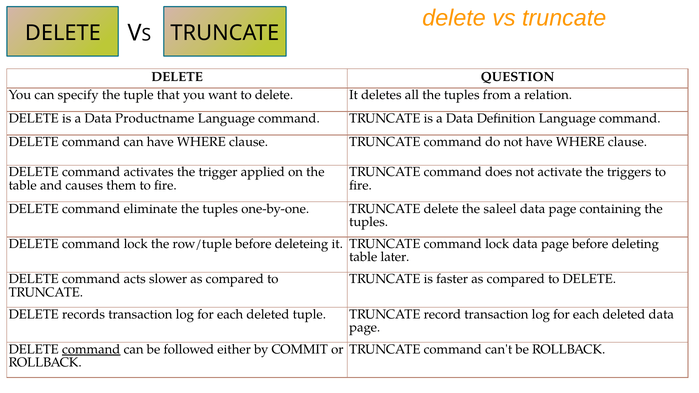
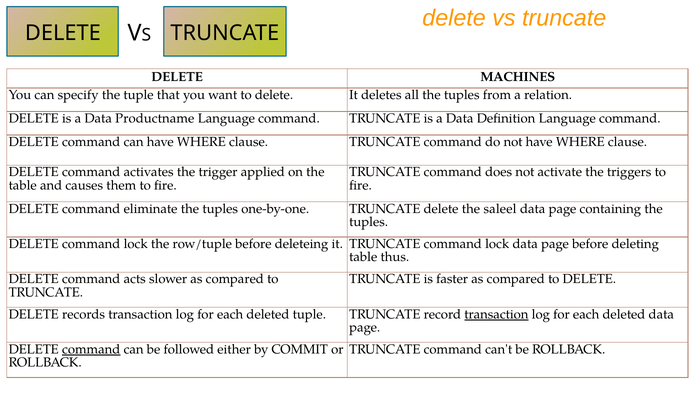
QUESTION: QUESTION -> MACHINES
later: later -> thus
transaction at (496, 314) underline: none -> present
